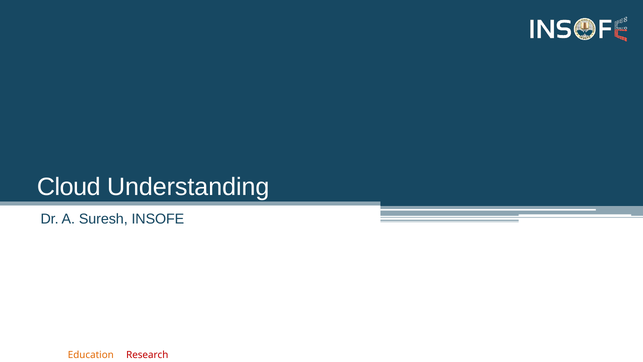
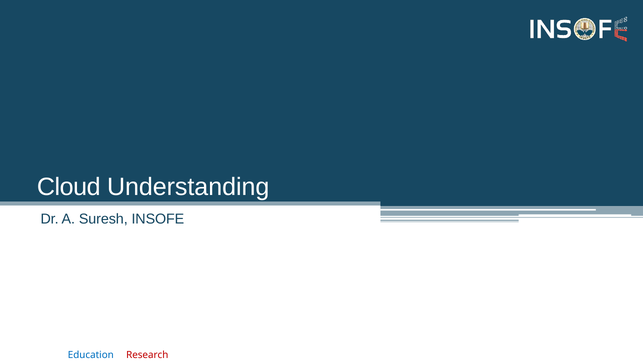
Education colour: orange -> blue
